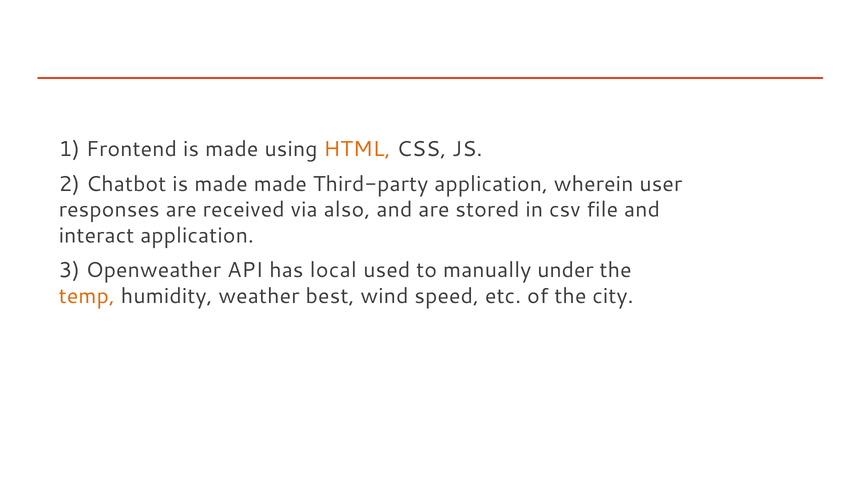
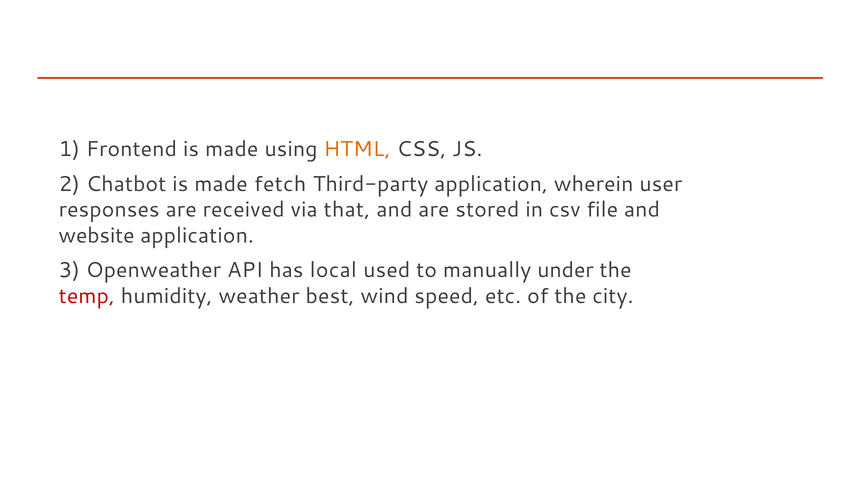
made made: made -> fetch
also: also -> that
interact: interact -> website
temp colour: orange -> red
